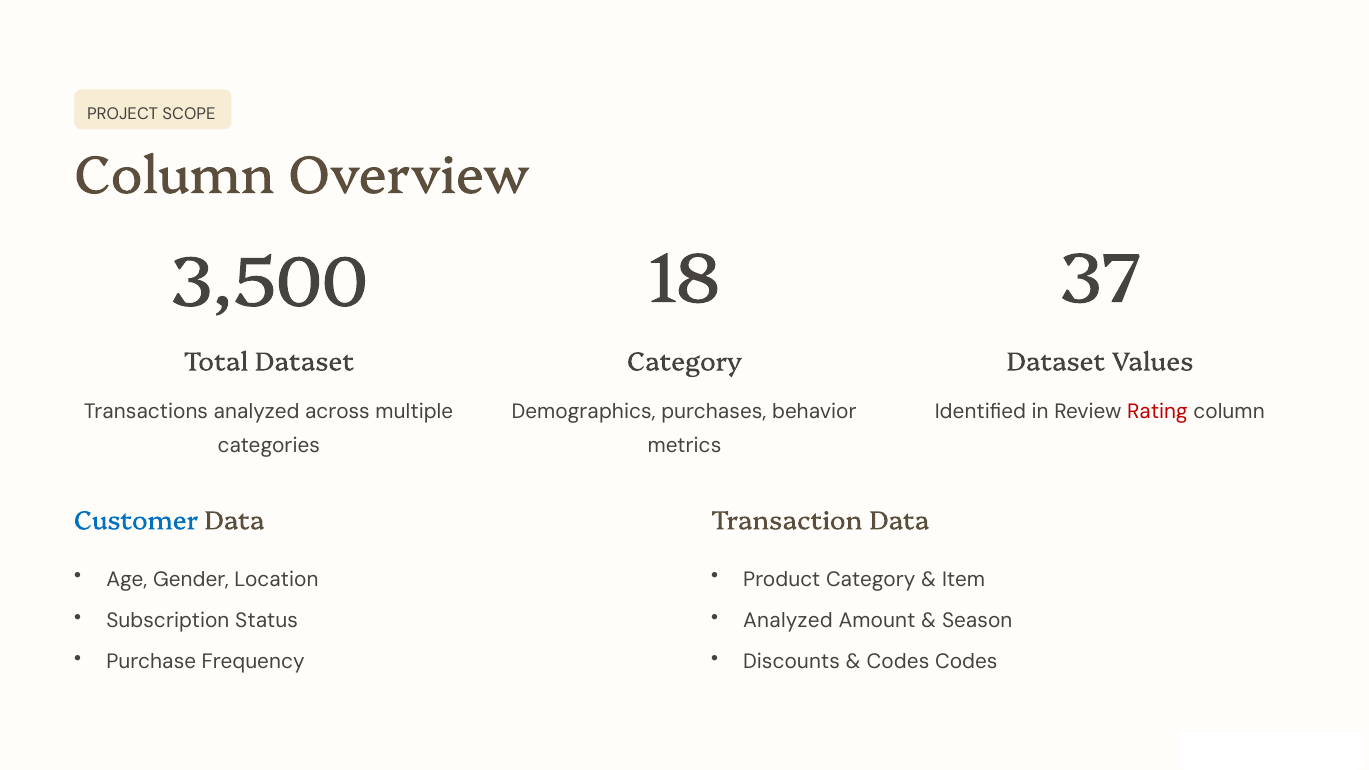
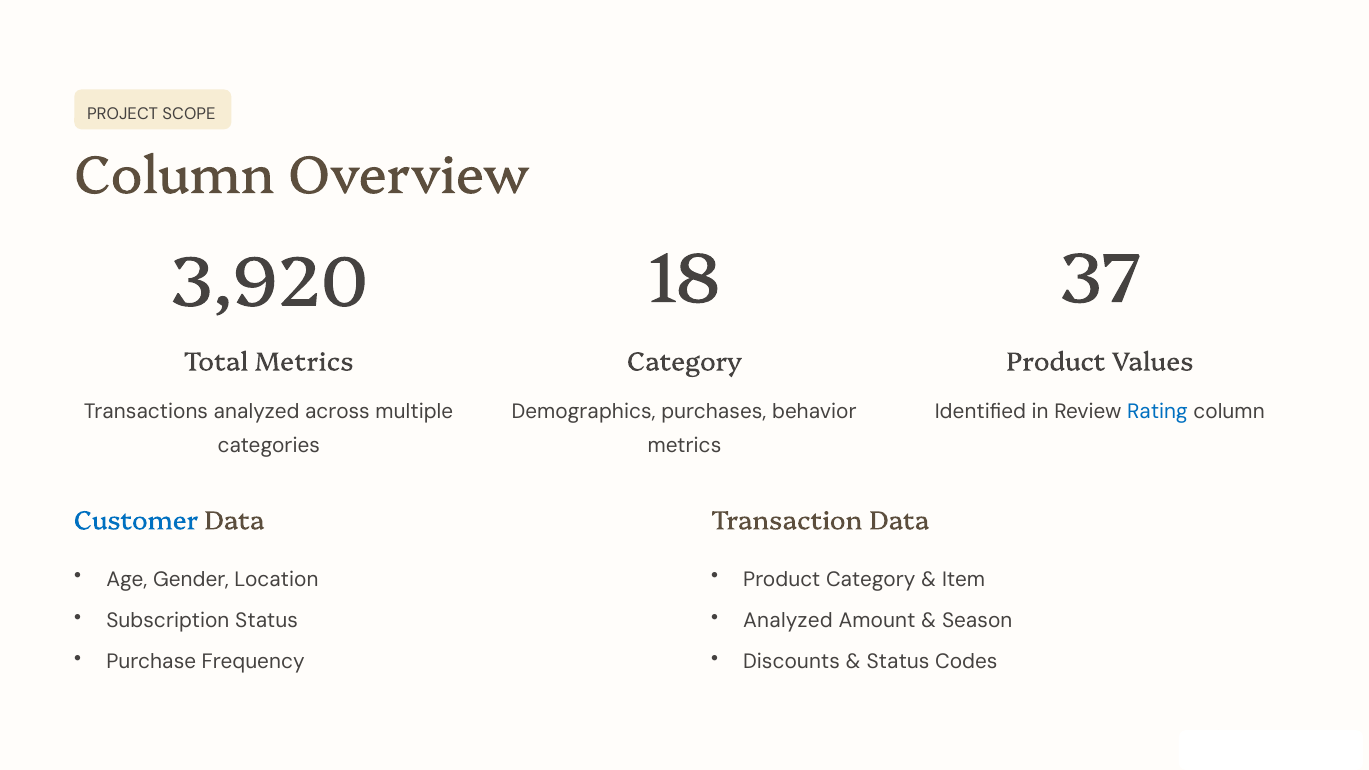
3,500: 3,500 -> 3,920
Total Dataset: Dataset -> Metrics
Dataset at (1056, 362): Dataset -> Product
Rating colour: red -> blue
Codes at (898, 662): Codes -> Status
